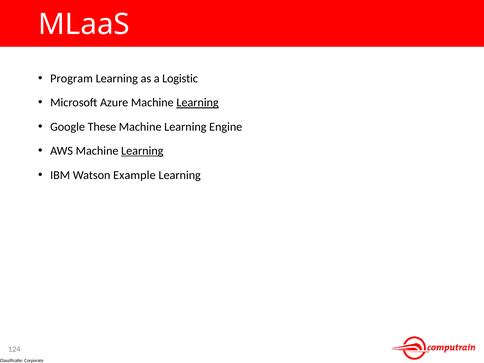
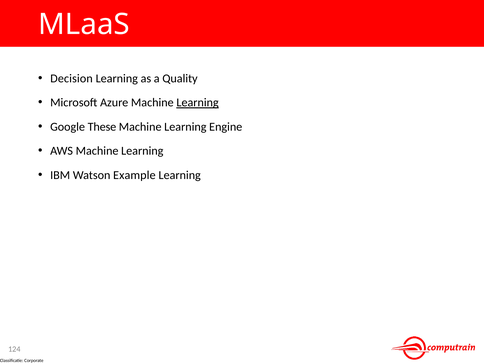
Program: Program -> Decision
Logistic: Logistic -> Quality
Learning at (142, 151) underline: present -> none
